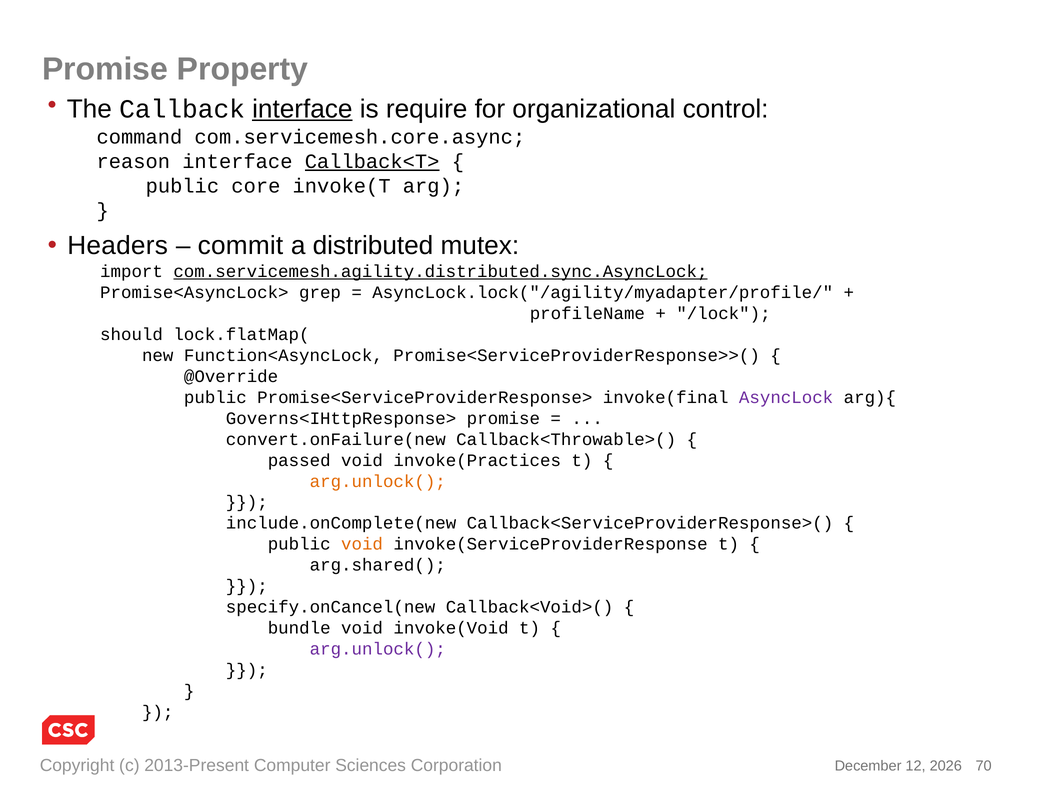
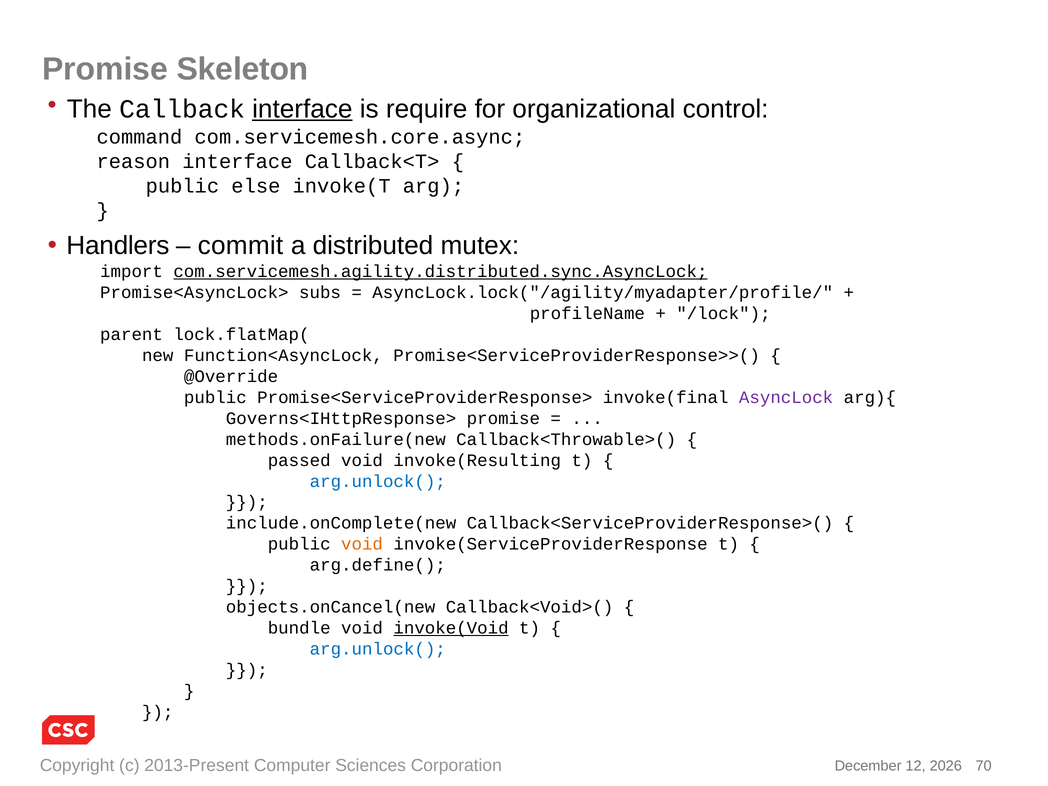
Property: Property -> Skeleton
Callback<T> underline: present -> none
core: core -> else
Headers: Headers -> Handlers
grep: grep -> subs
should: should -> parent
convert.onFailure(new: convert.onFailure(new -> methods.onFailure(new
invoke(Practices: invoke(Practices -> invoke(Resulting
arg.unlock( at (378, 481) colour: orange -> blue
arg.shared(: arg.shared( -> arg.define(
specify.onCancel(new: specify.onCancel(new -> objects.onCancel(new
invoke(Void underline: none -> present
arg.unlock( at (378, 649) colour: purple -> blue
